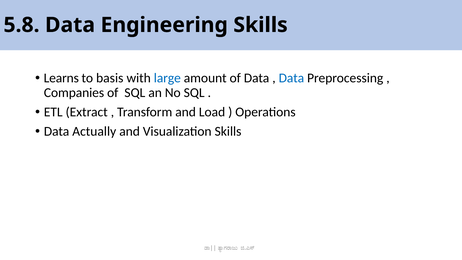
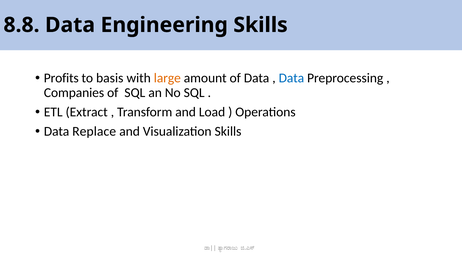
5.8: 5.8 -> 8.8
Learns: Learns -> Profits
large colour: blue -> orange
Actually: Actually -> Replace
